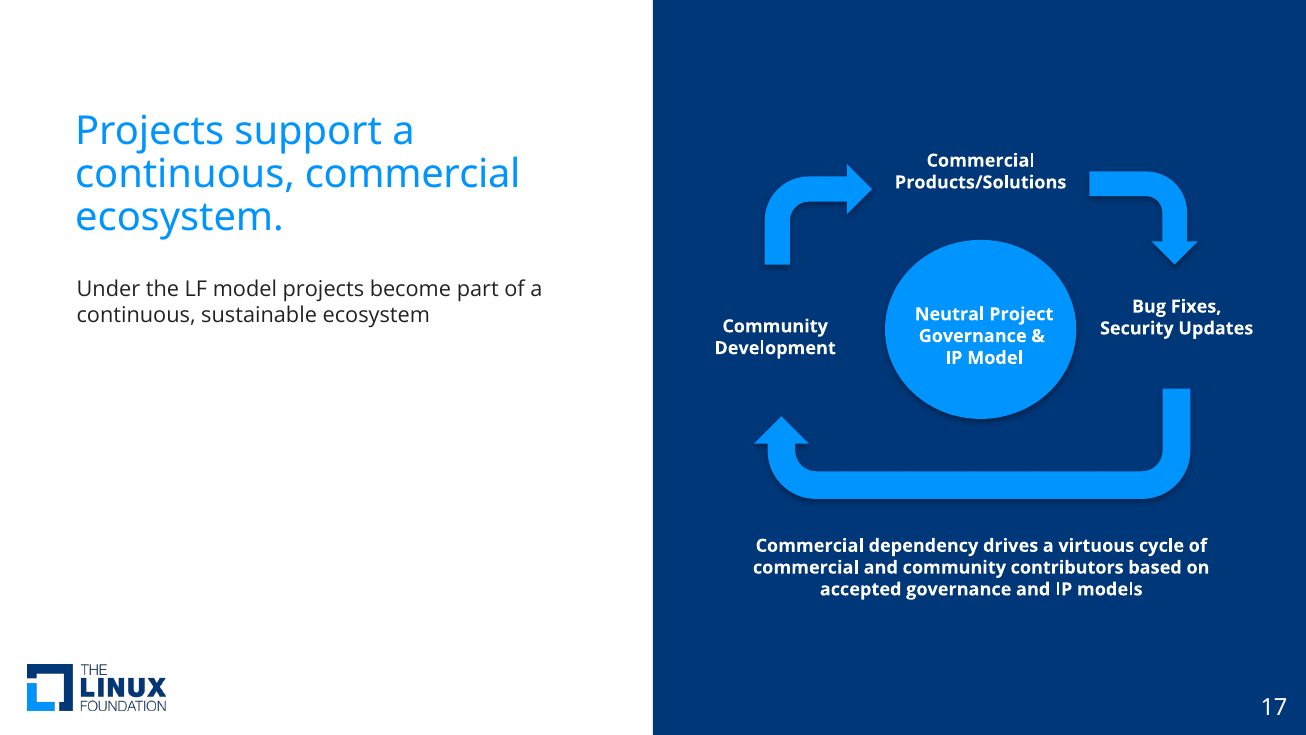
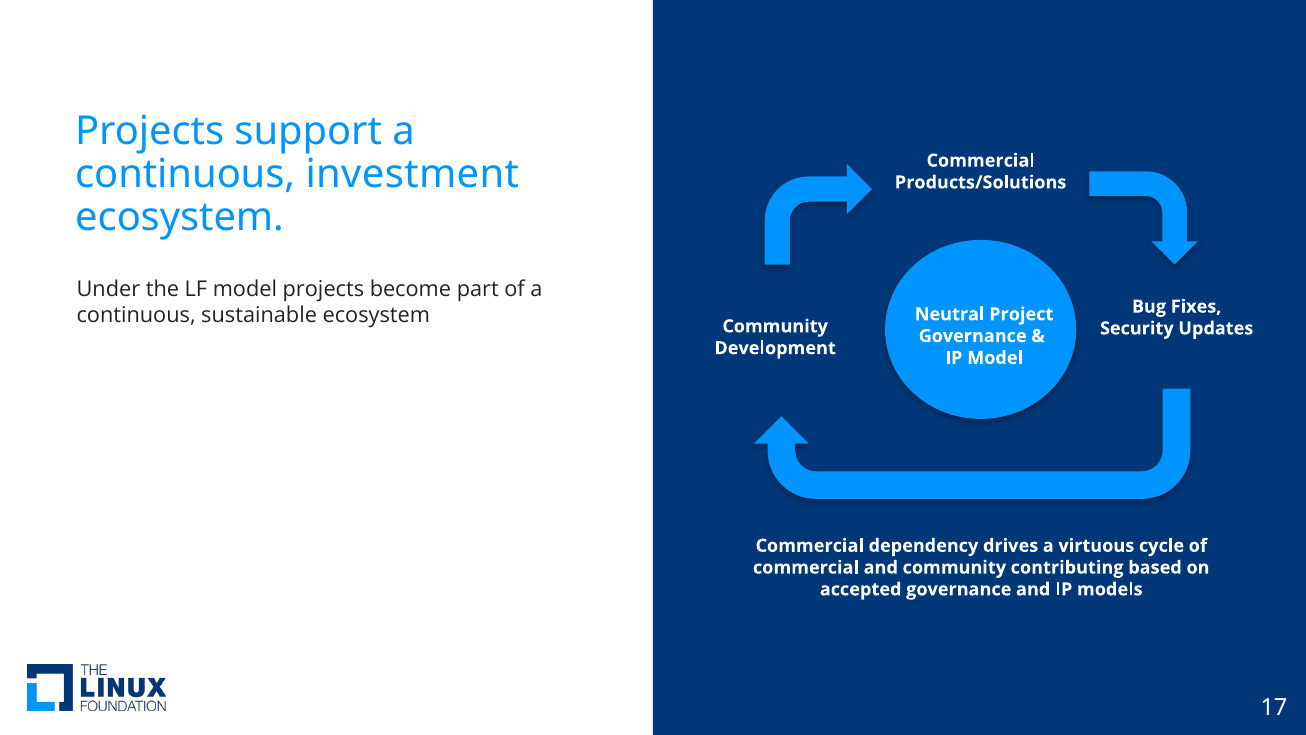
continuous commercial: commercial -> investment
contributors: contributors -> contributing
